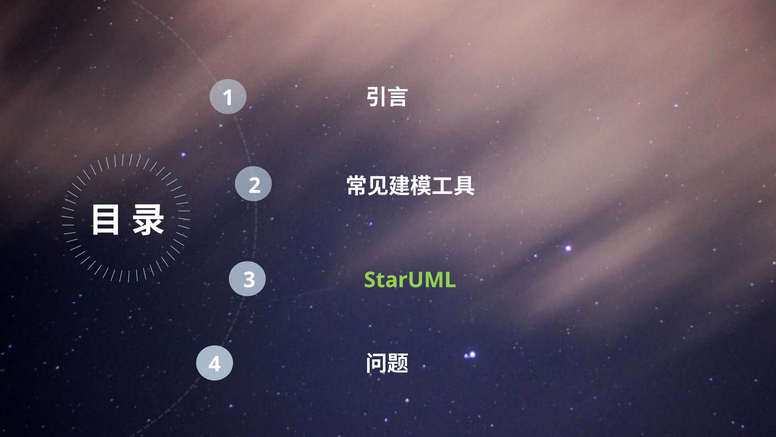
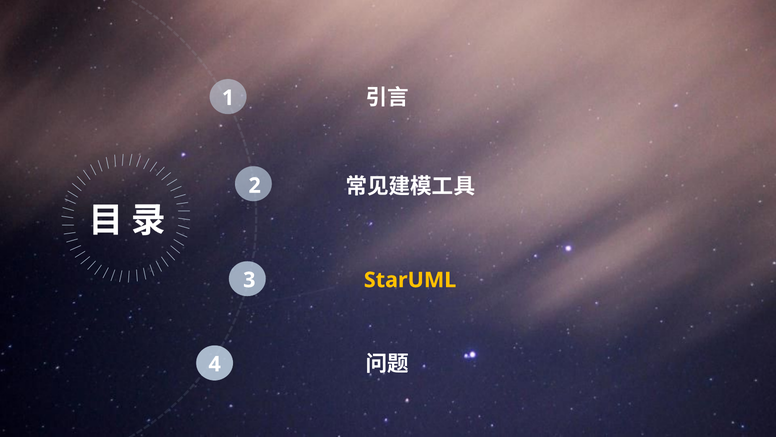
StarUML colour: light green -> yellow
